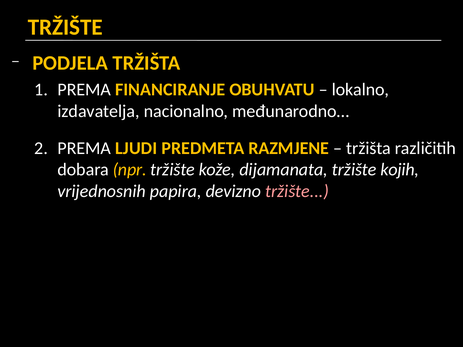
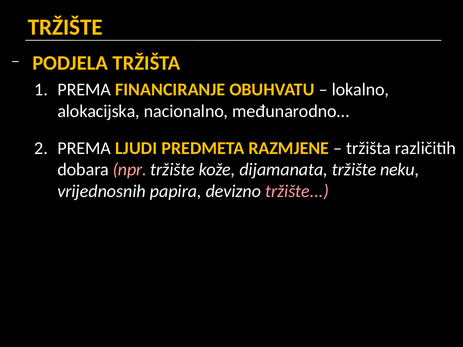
izdavatelja: izdavatelja -> alokacijska
npr colour: yellow -> pink
kojih: kojih -> neku
